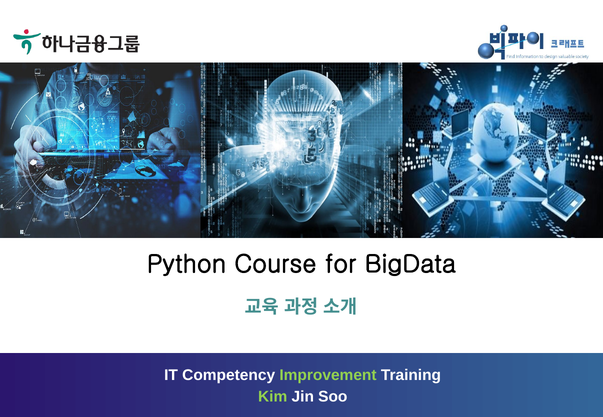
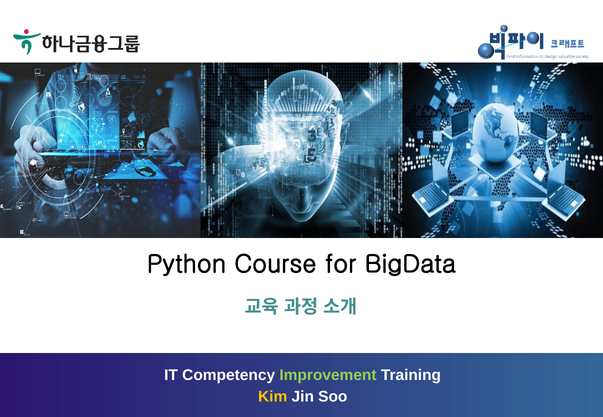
Kim colour: light green -> yellow
